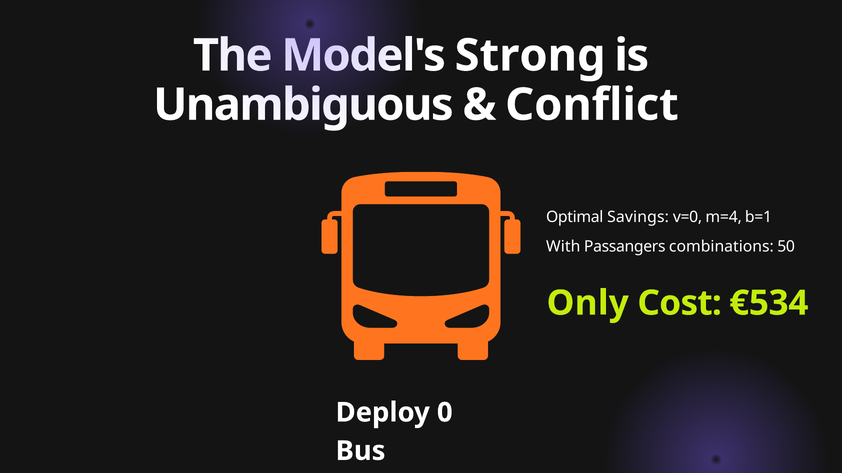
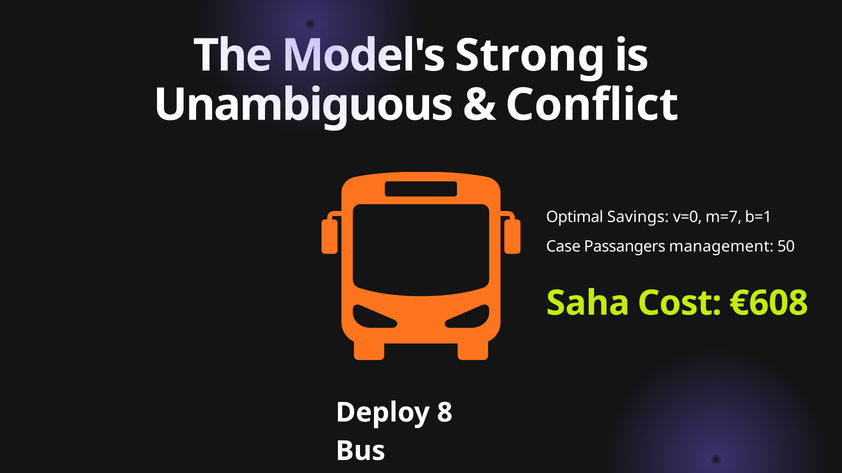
m=4: m=4 -> m=7
With: With -> Case
combinations: combinations -> management
Only: Only -> Saha
€534: €534 -> €608
0: 0 -> 8
